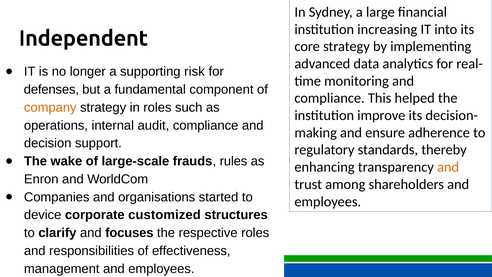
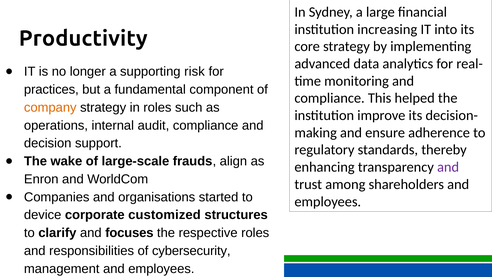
Independent: Independent -> Productivity
defenses: defenses -> practices
rules: rules -> align
and at (448, 167) colour: orange -> purple
effectiveness: effectiveness -> cybersecurity
